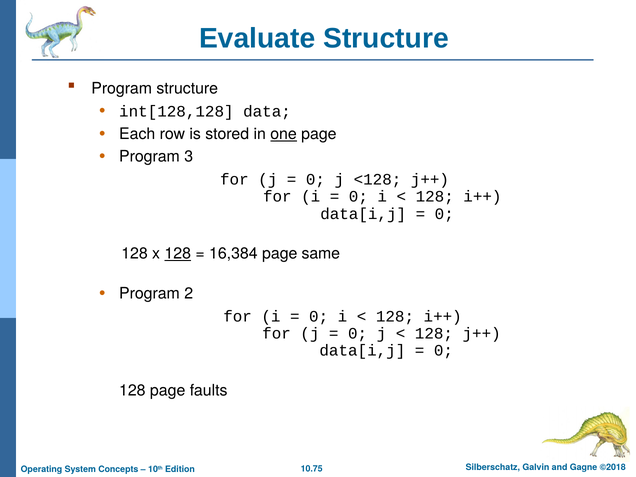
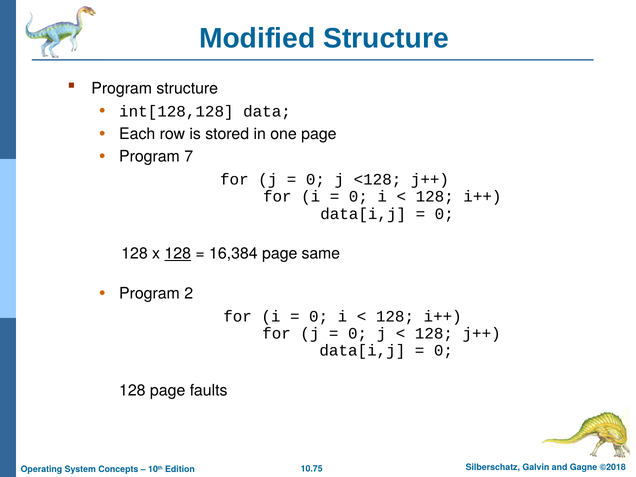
Evaluate: Evaluate -> Modified
one underline: present -> none
3: 3 -> 7
